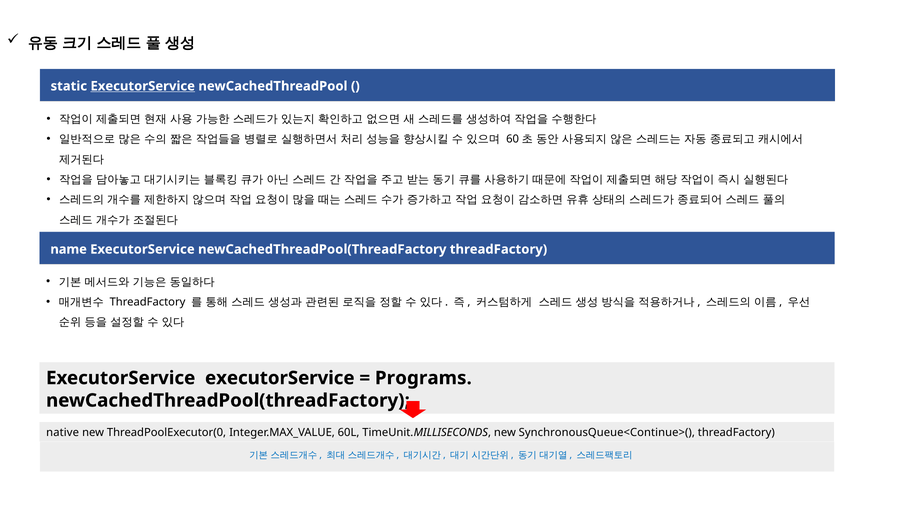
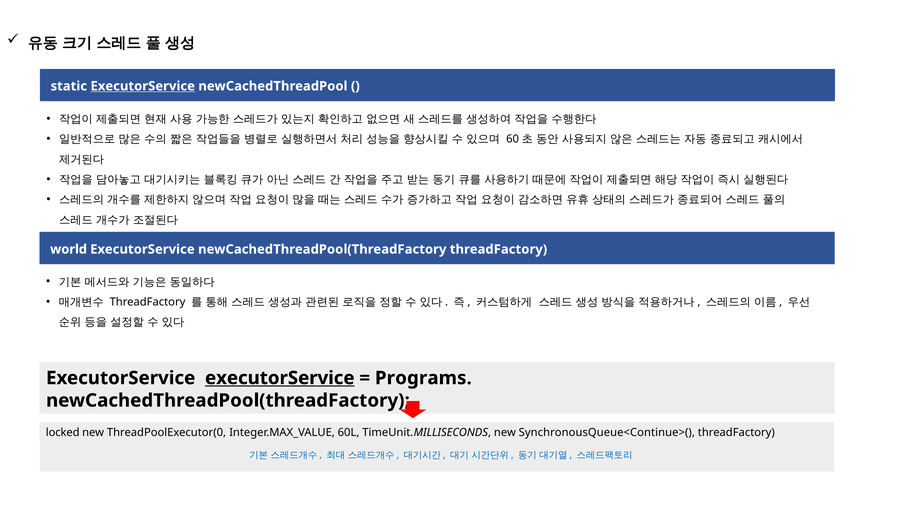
name: name -> world
executorService at (280, 378) underline: none -> present
native: native -> locked
